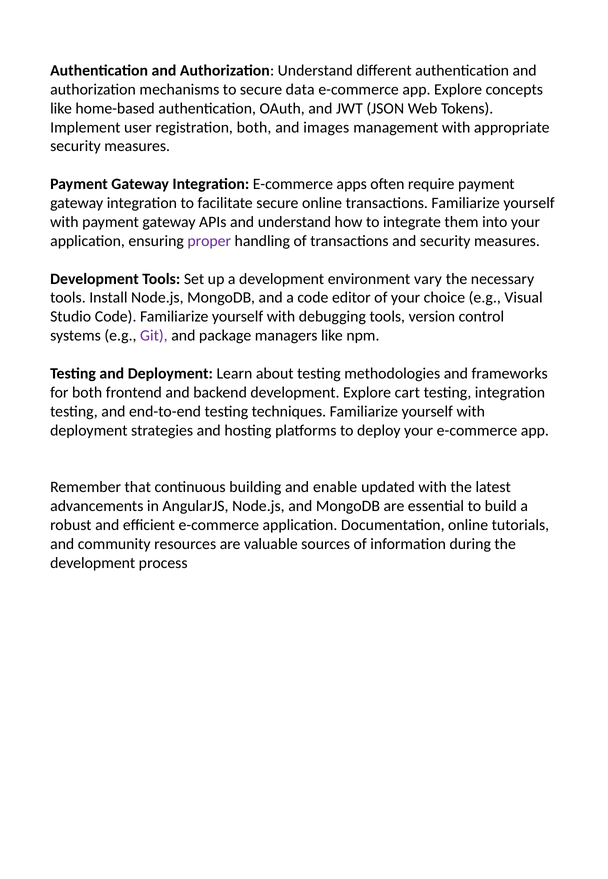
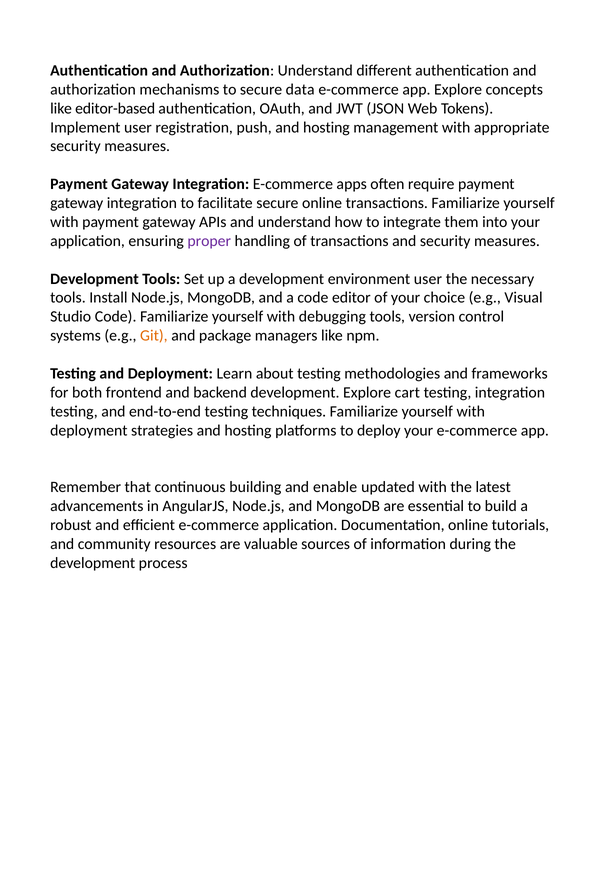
home-based: home-based -> editor-based
registration both: both -> push
images at (326, 127): images -> hosting
environment vary: vary -> user
Git colour: purple -> orange
